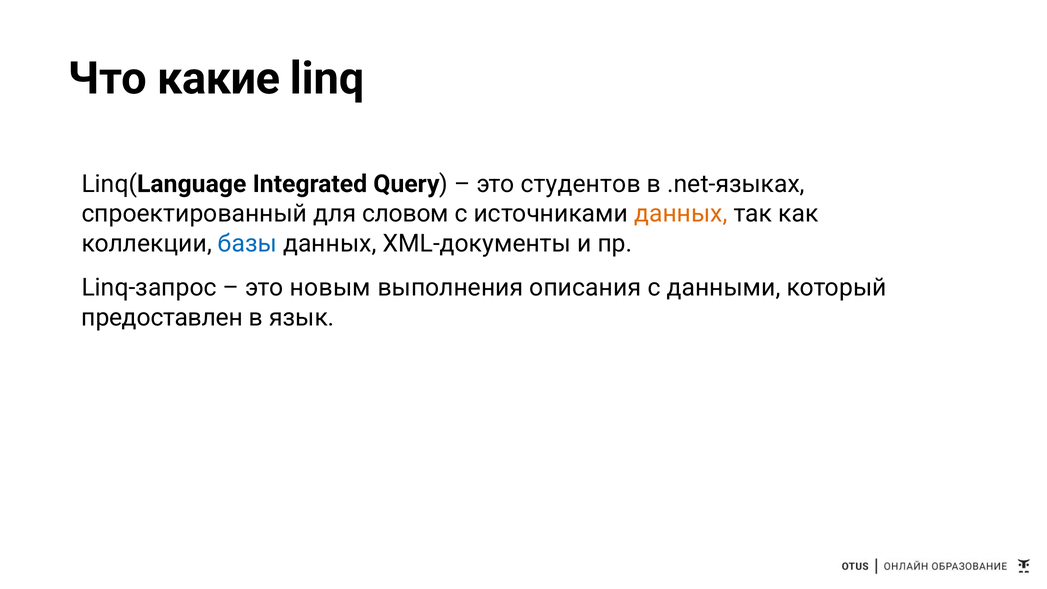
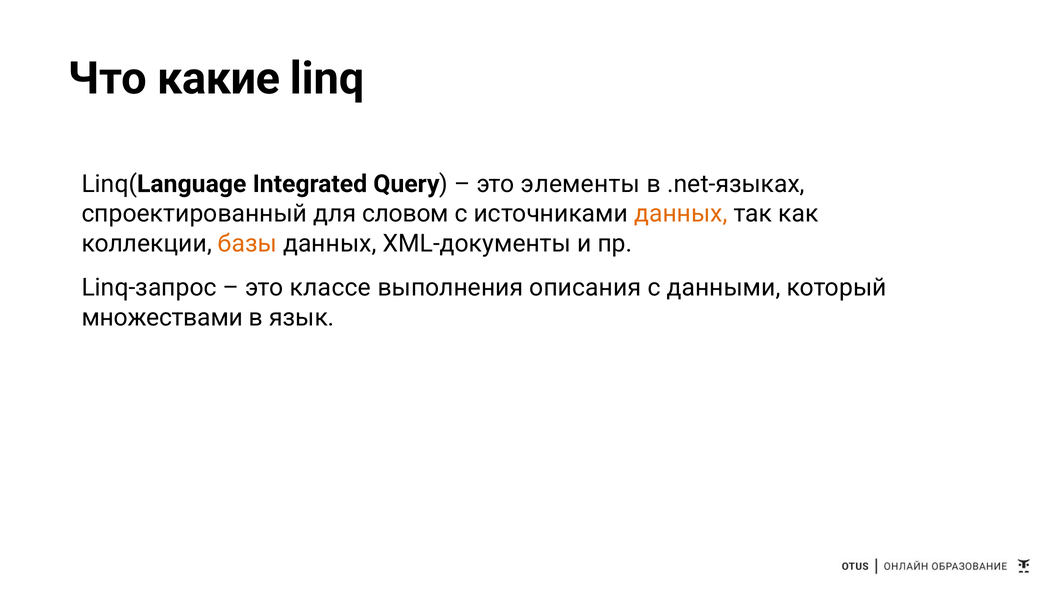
студентов: студентов -> элементы
базы colour: blue -> orange
новым: новым -> классе
предоставлен: предоставлен -> множествами
